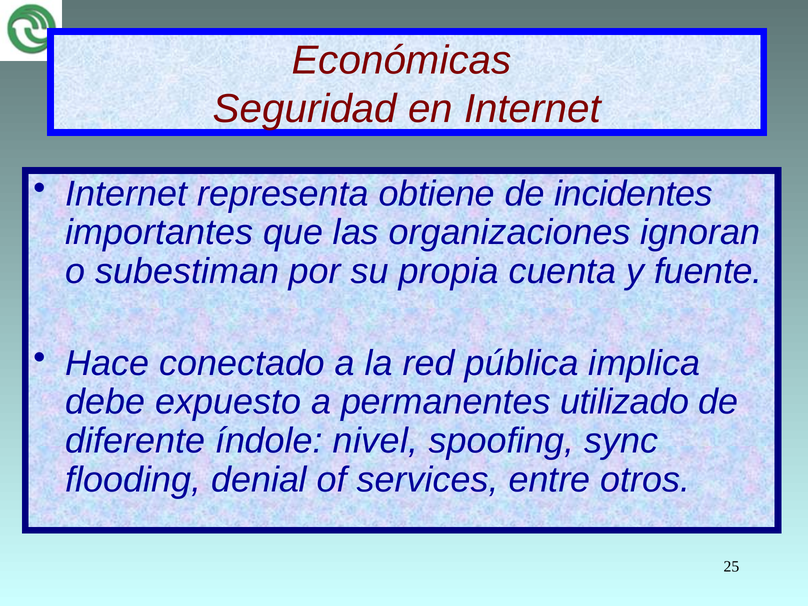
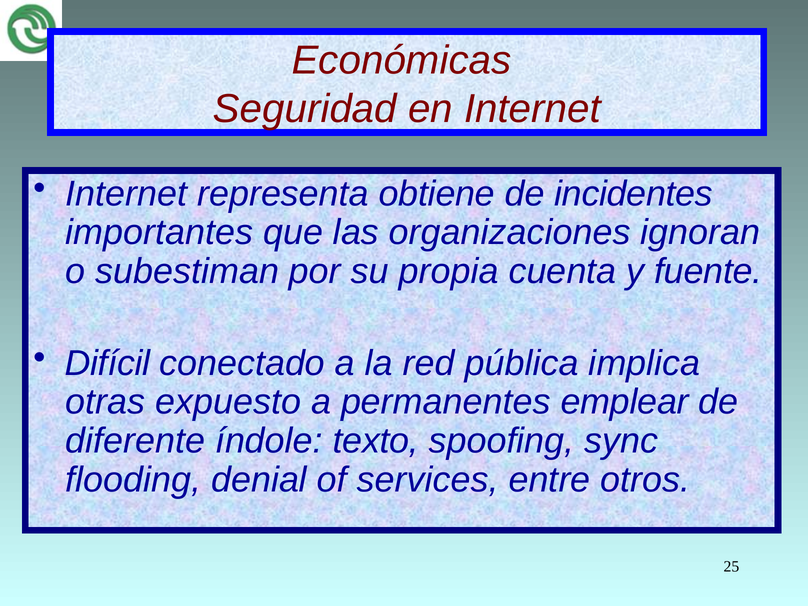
Hace: Hace -> Difícil
debe: debe -> otras
utilizado: utilizado -> emplear
nivel: nivel -> texto
